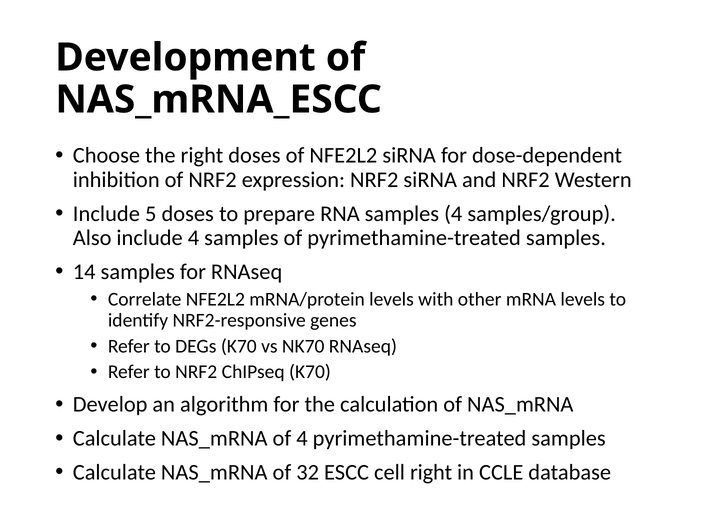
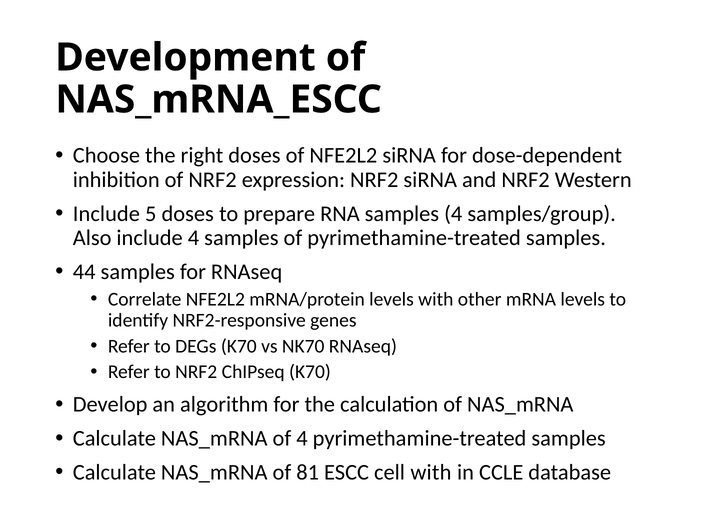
14: 14 -> 44
32: 32 -> 81
cell right: right -> with
